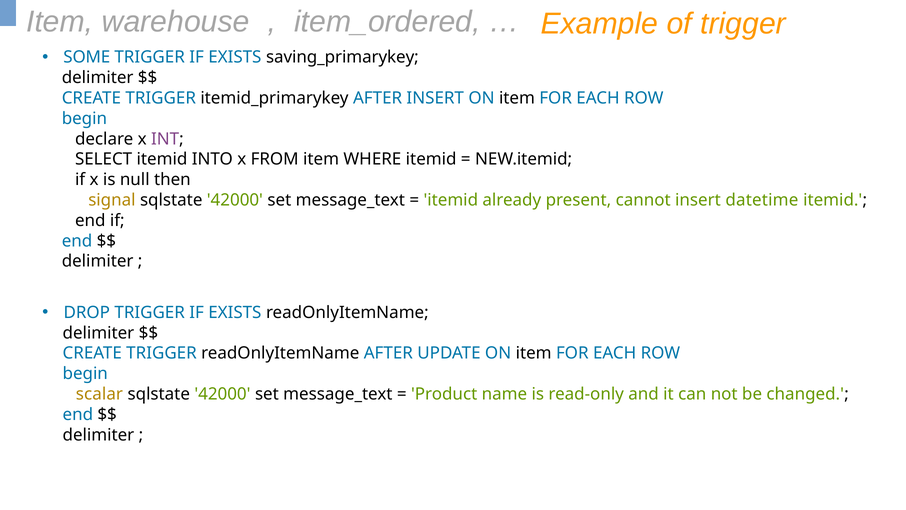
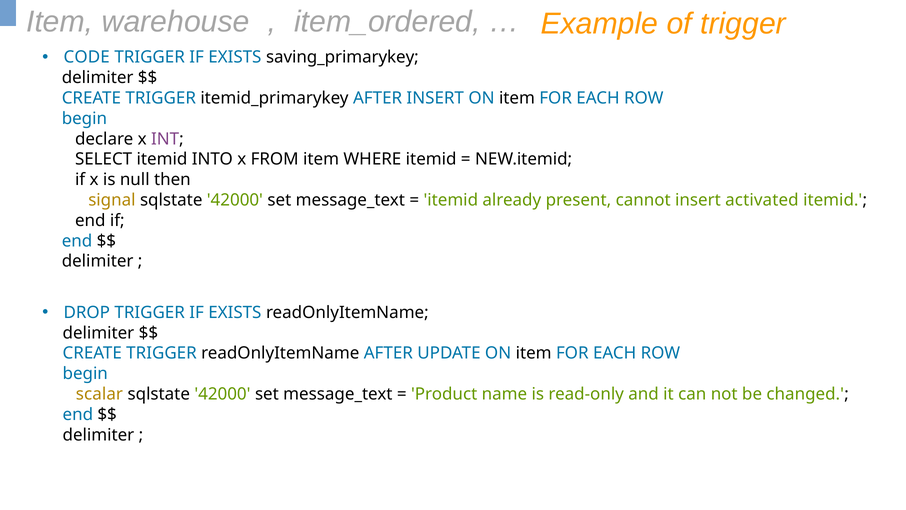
SOME: SOME -> CODE
datetime: datetime -> activated
